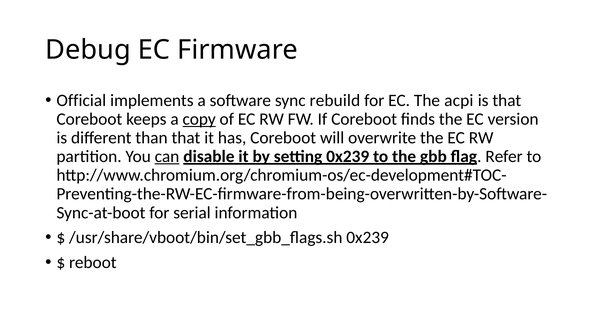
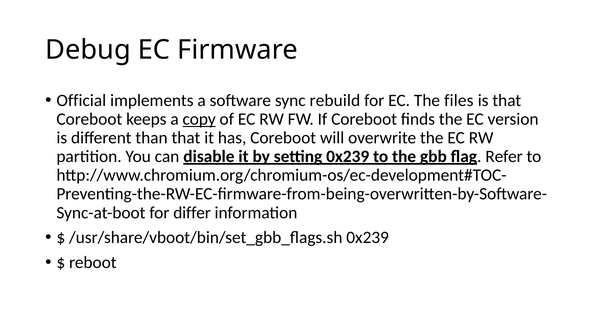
acpi: acpi -> files
can underline: present -> none
serial: serial -> differ
